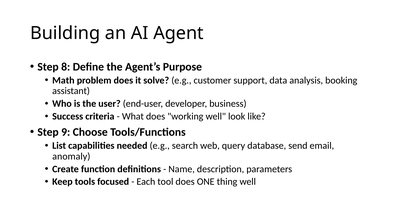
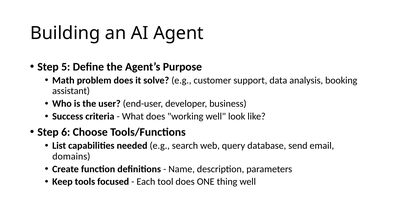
8: 8 -> 5
9: 9 -> 6
anomaly: anomaly -> domains
